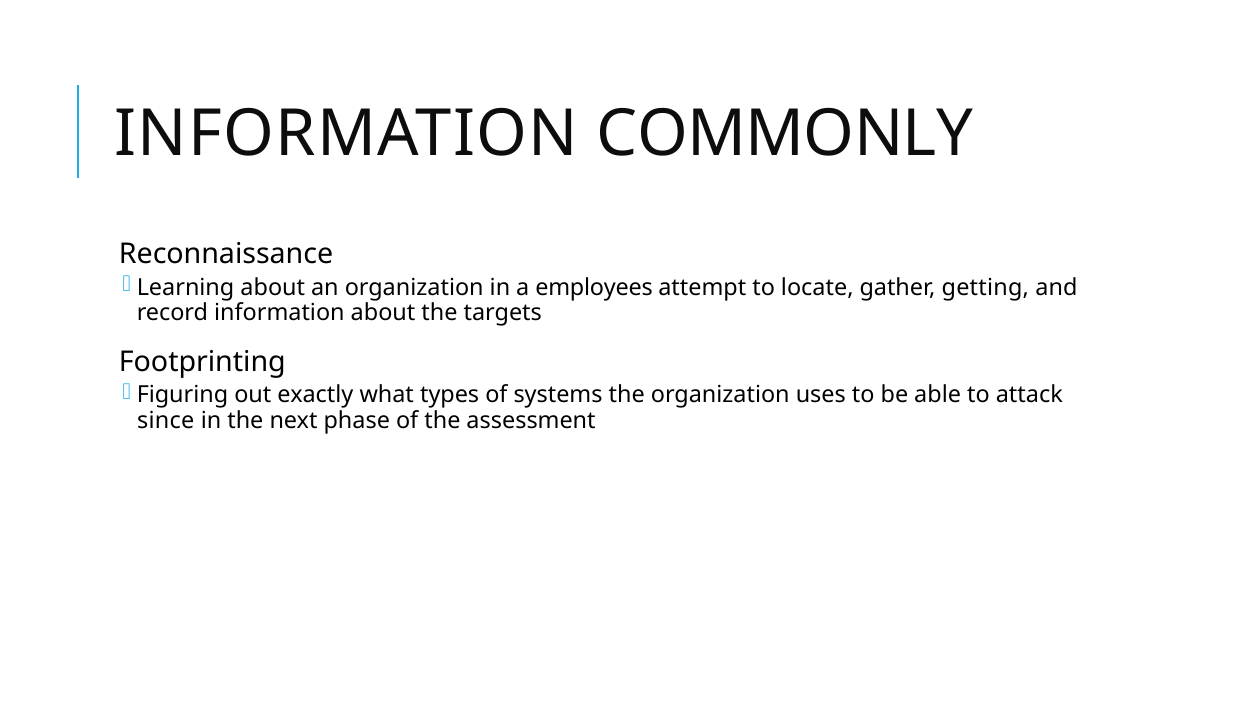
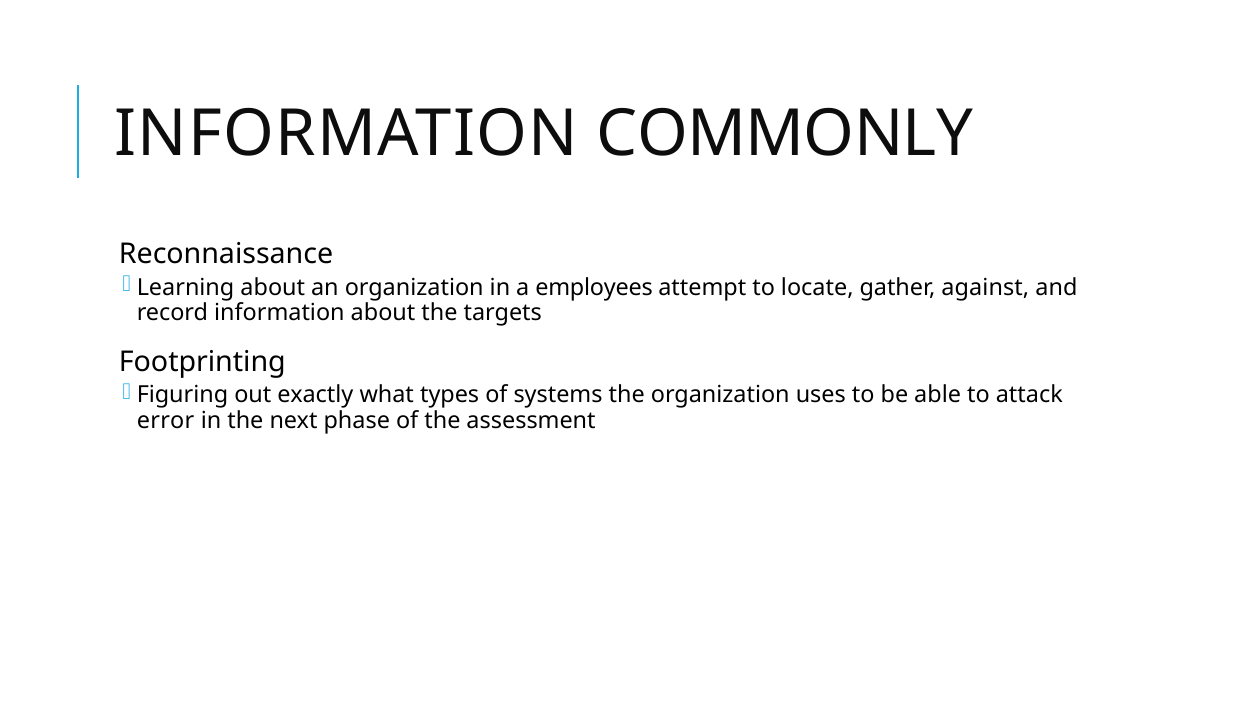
getting: getting -> against
since: since -> error
